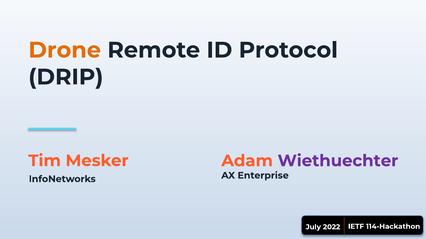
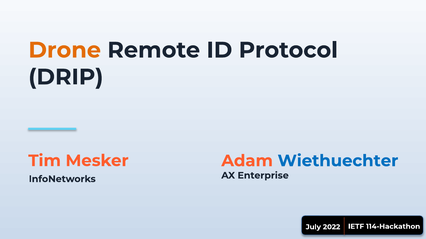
Wiethuechter colour: purple -> blue
